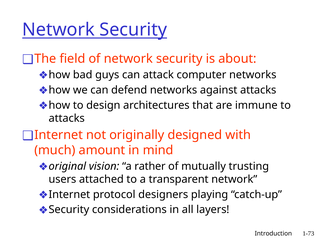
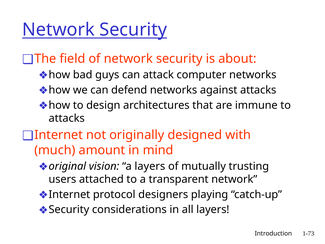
a rather: rather -> layers
